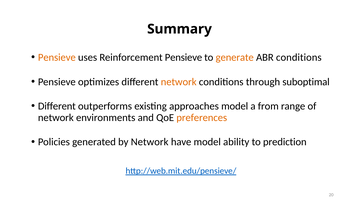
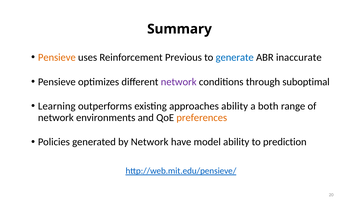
Reinforcement Pensieve: Pensieve -> Previous
generate colour: orange -> blue
ABR conditions: conditions -> inaccurate
network at (179, 82) colour: orange -> purple
Different at (57, 106): Different -> Learning
approaches model: model -> ability
from: from -> both
